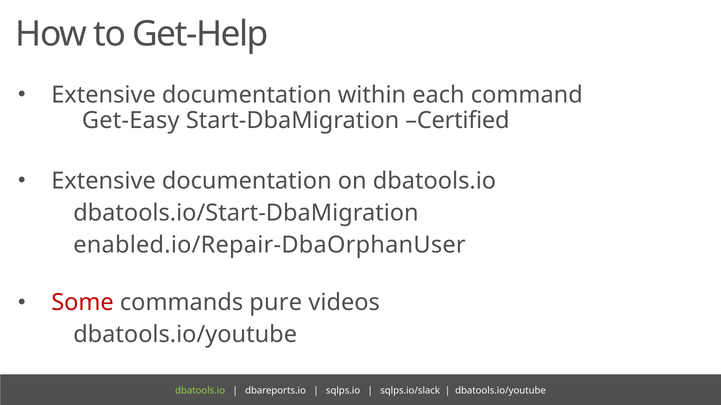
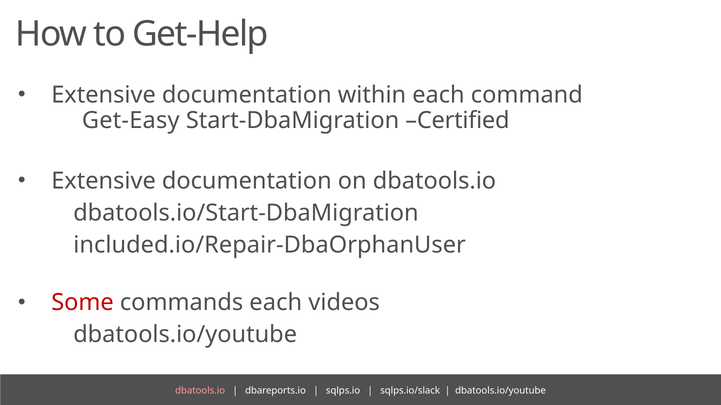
enabled.io/Repair-DbaOrphanUser: enabled.io/Repair-DbaOrphanUser -> included.io/Repair-DbaOrphanUser
commands pure: pure -> each
dbatools.io at (200, 391) colour: light green -> pink
